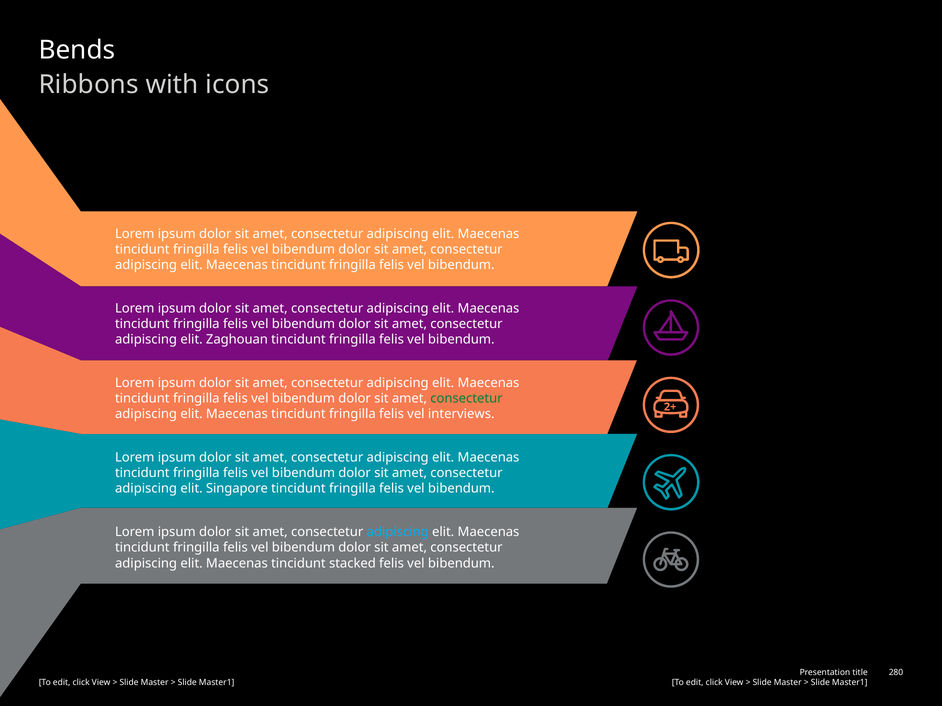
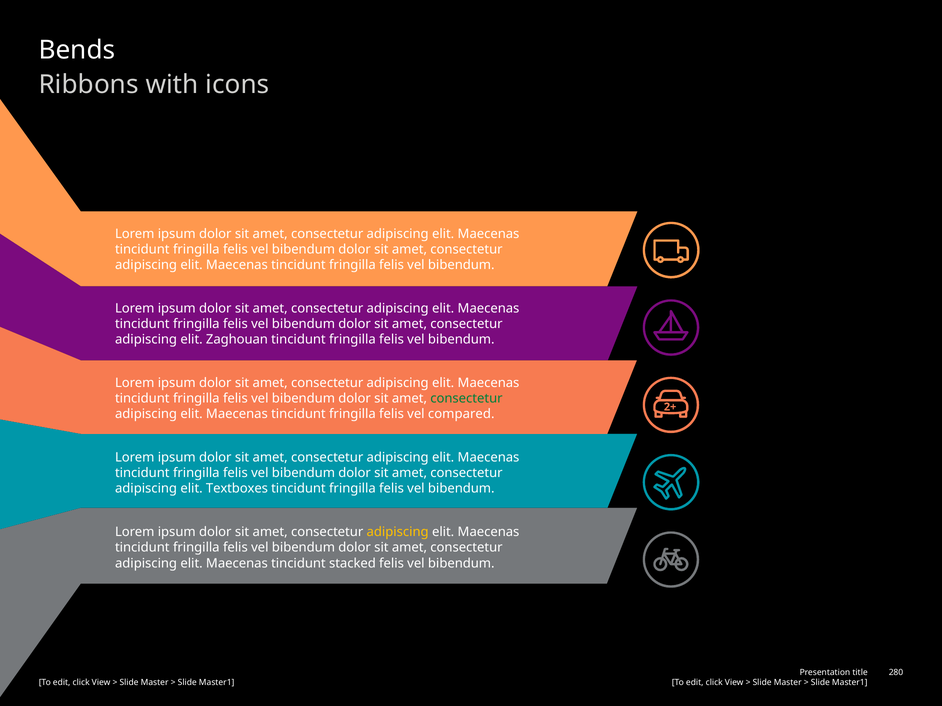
interviews: interviews -> compared
Singapore: Singapore -> Textboxes
adipiscing at (398, 532) colour: light blue -> yellow
